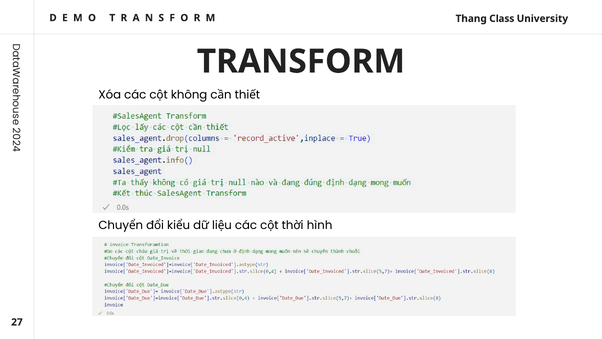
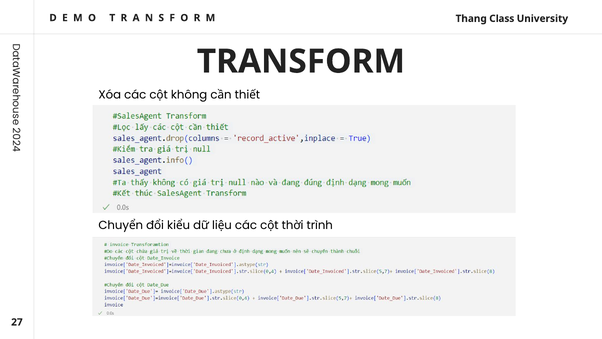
hình: hình -> trình
